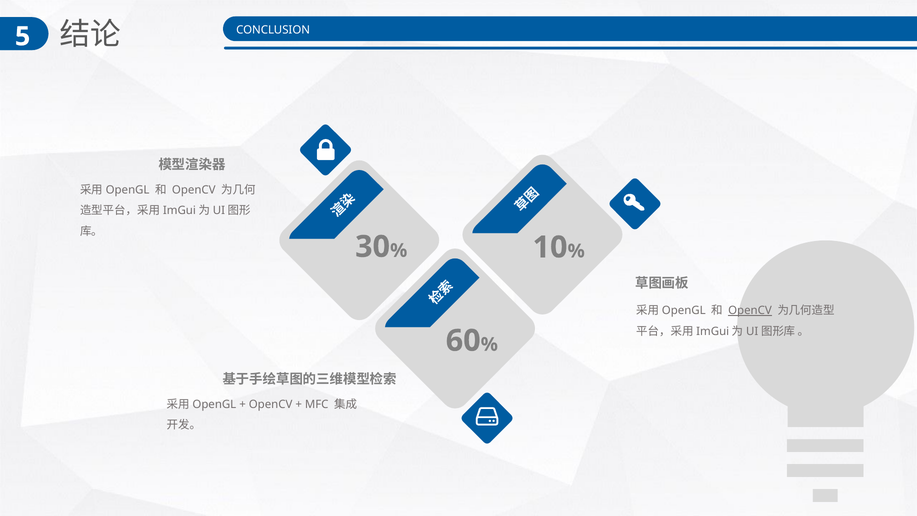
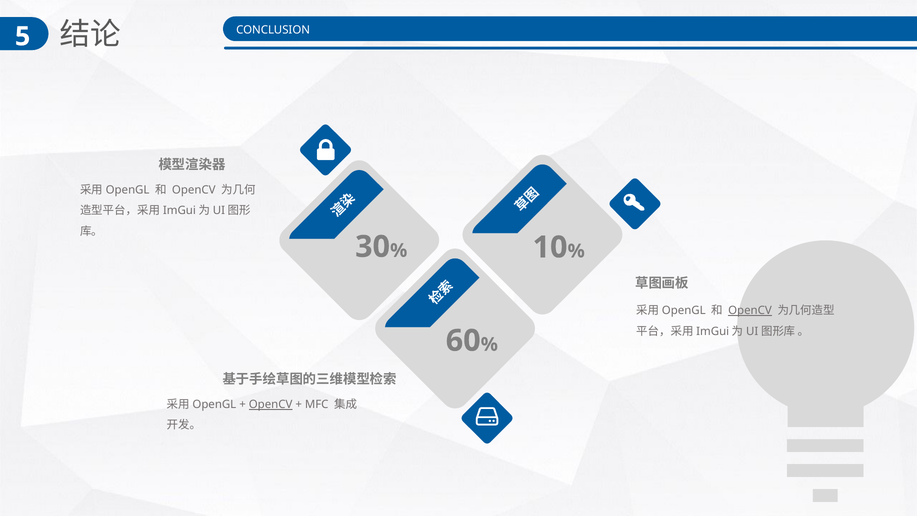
OpenCV at (271, 404) underline: none -> present
